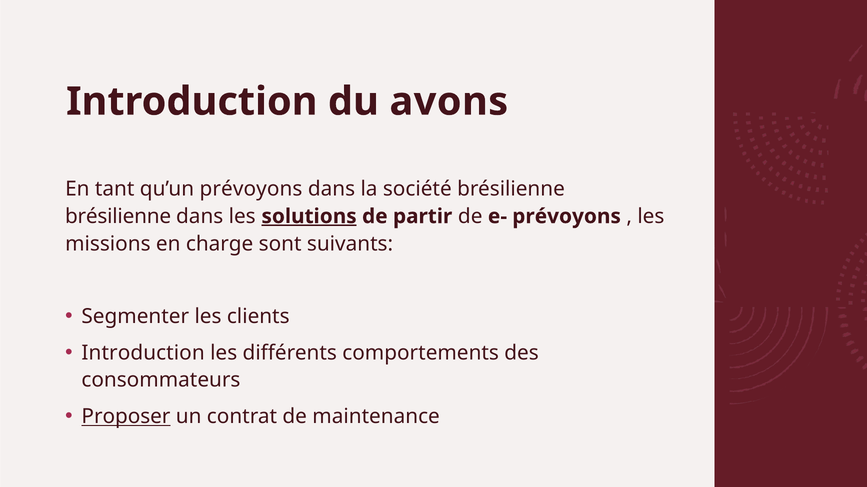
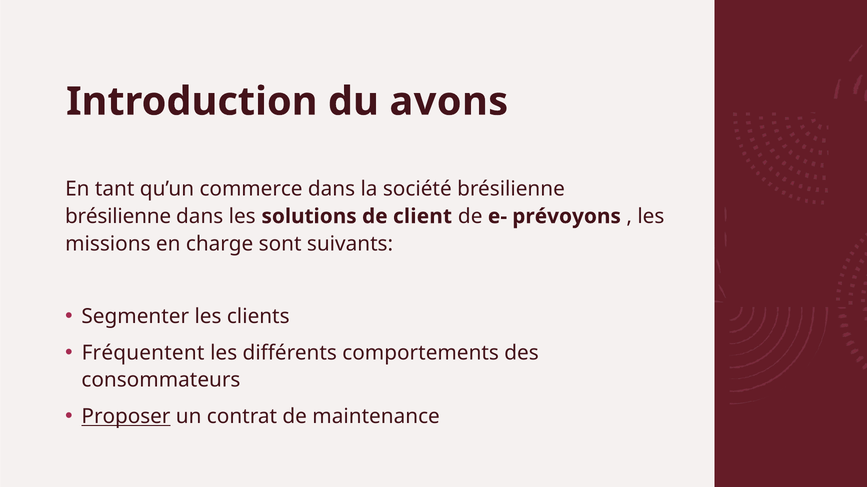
qu’un prévoyons: prévoyons -> commerce
solutions underline: present -> none
partir: partir -> client
Introduction at (143, 353): Introduction -> Fréquentent
